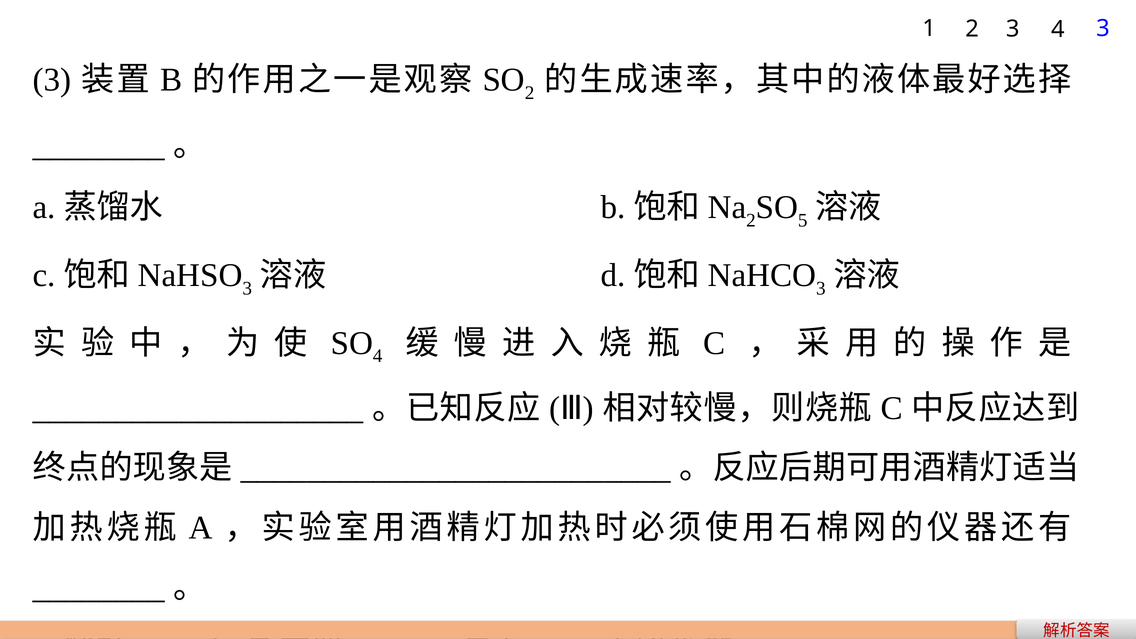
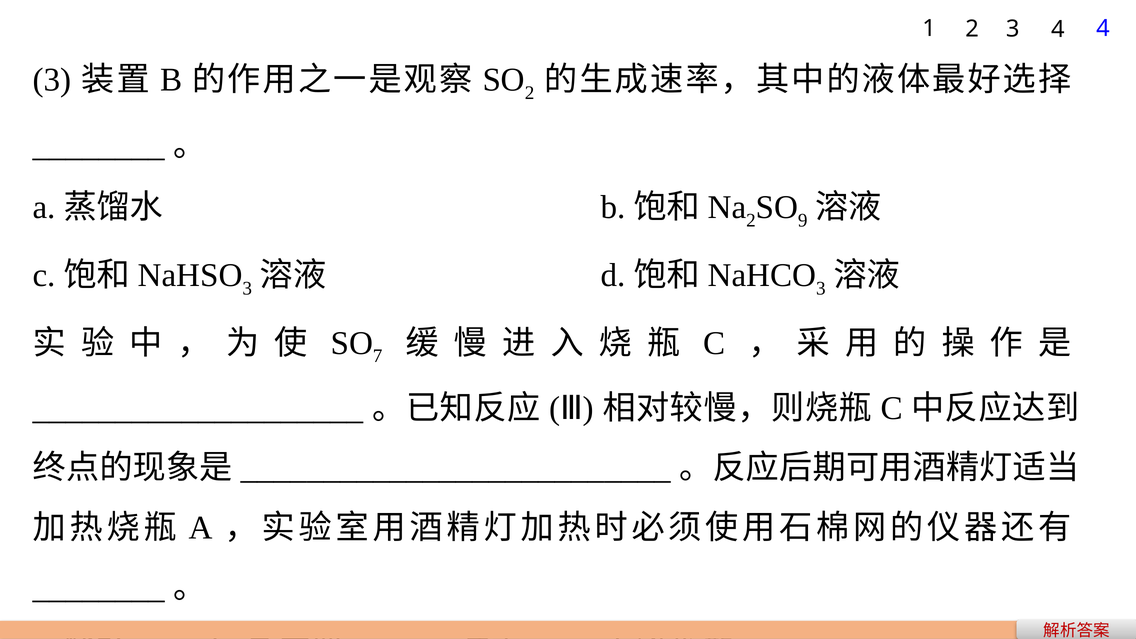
4 3: 3 -> 4
5: 5 -> 9
4 at (378, 356): 4 -> 7
